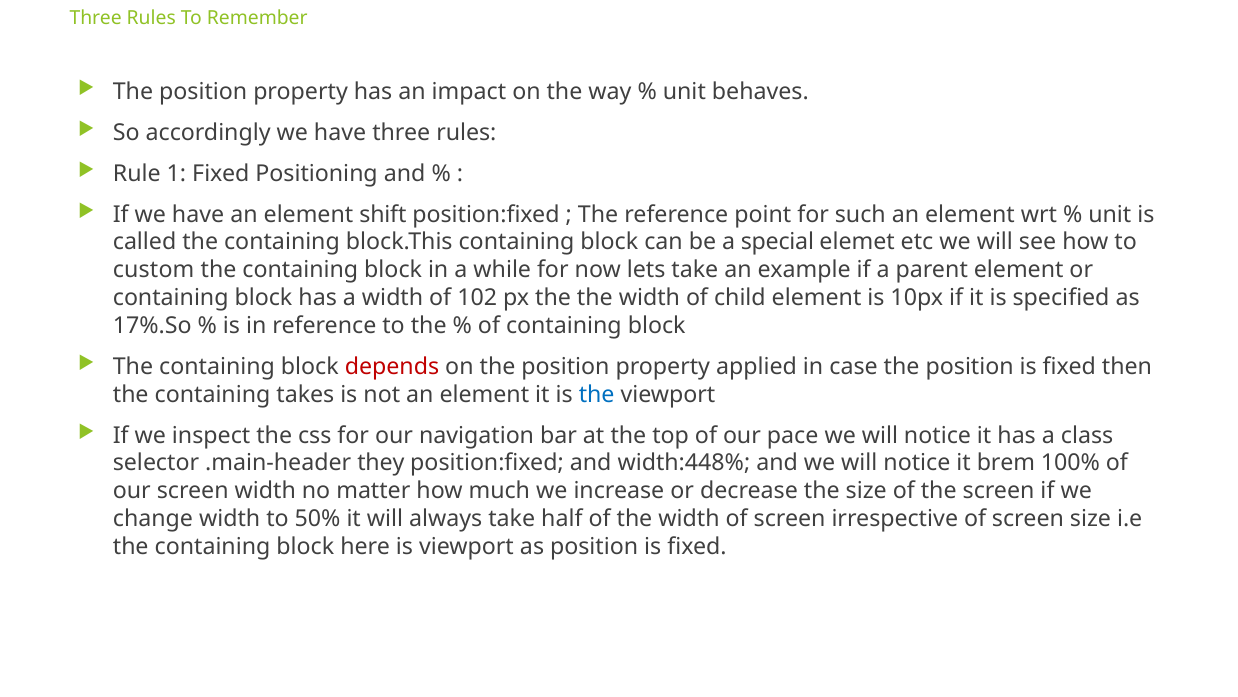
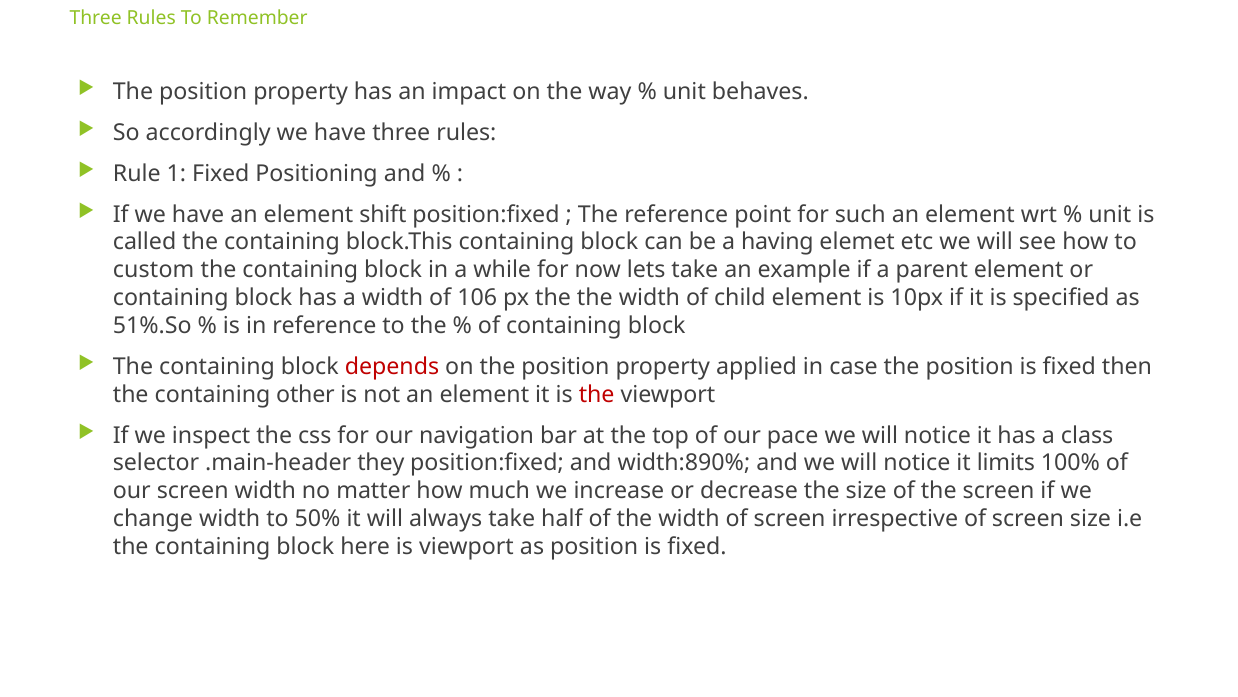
special: special -> having
102: 102 -> 106
17%.So: 17%.So -> 51%.So
takes: takes -> other
the at (597, 394) colour: blue -> red
width:448%: width:448% -> width:890%
brem: brem -> limits
